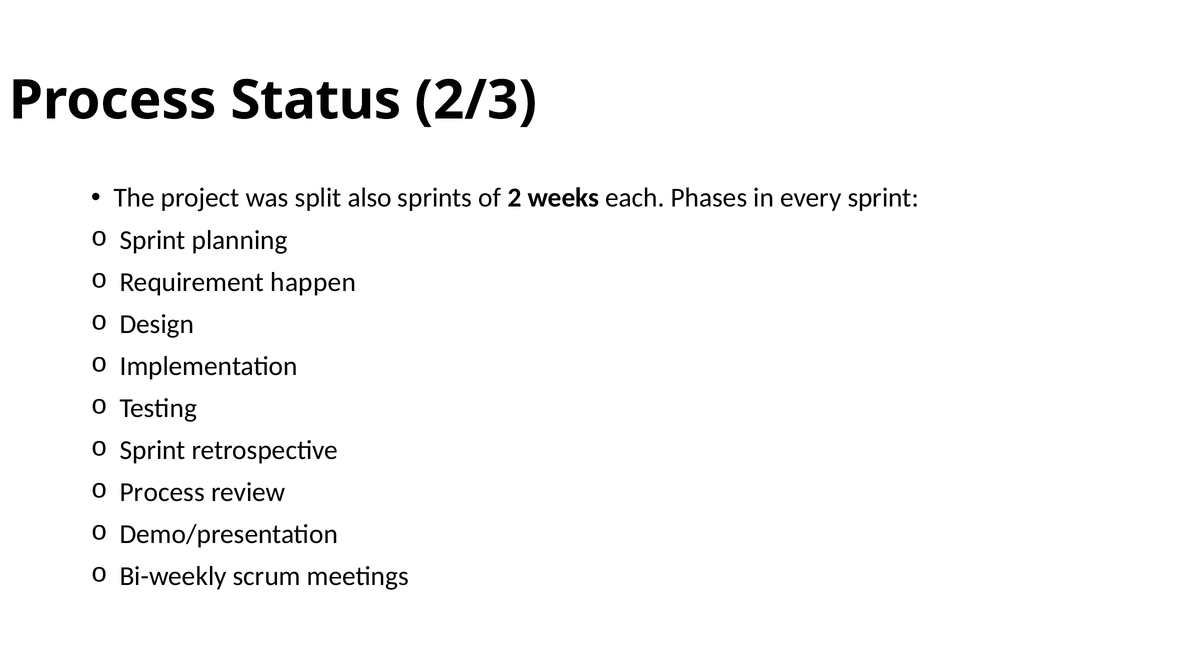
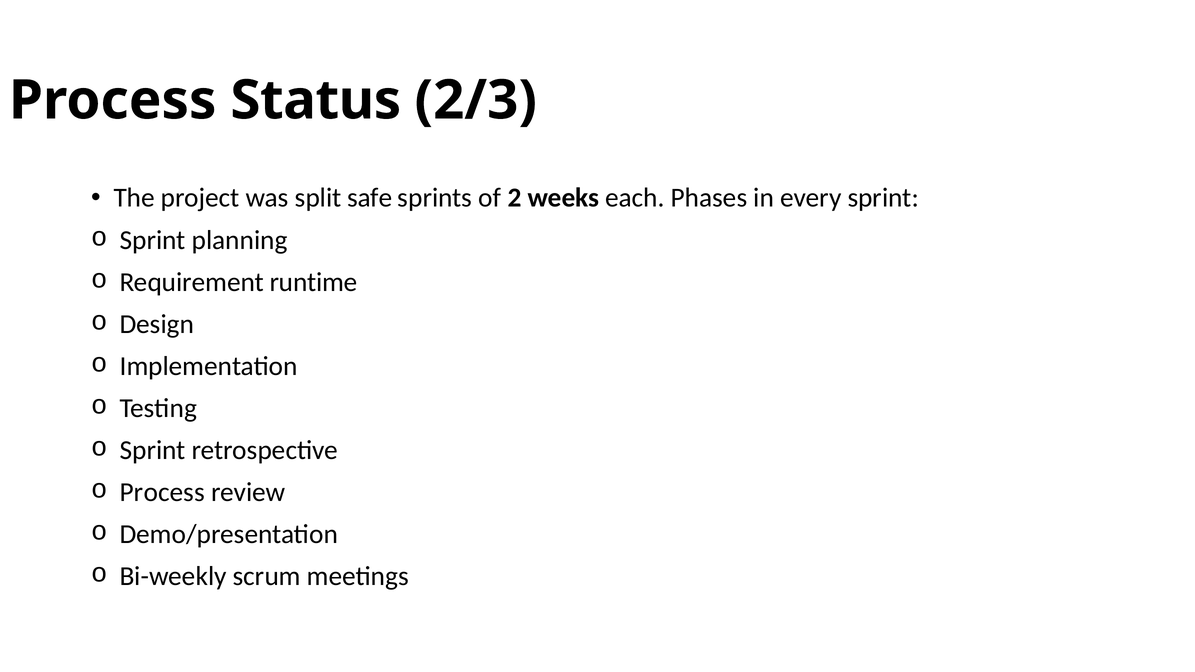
also: also -> safe
happen: happen -> runtime
